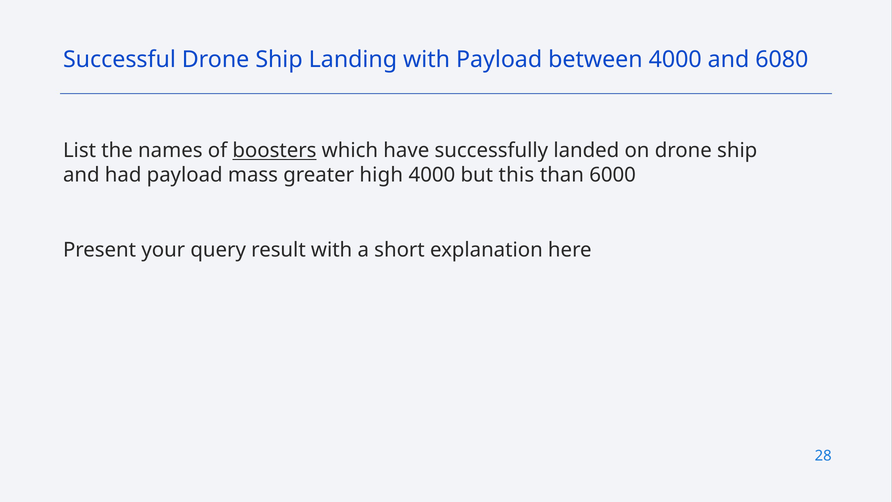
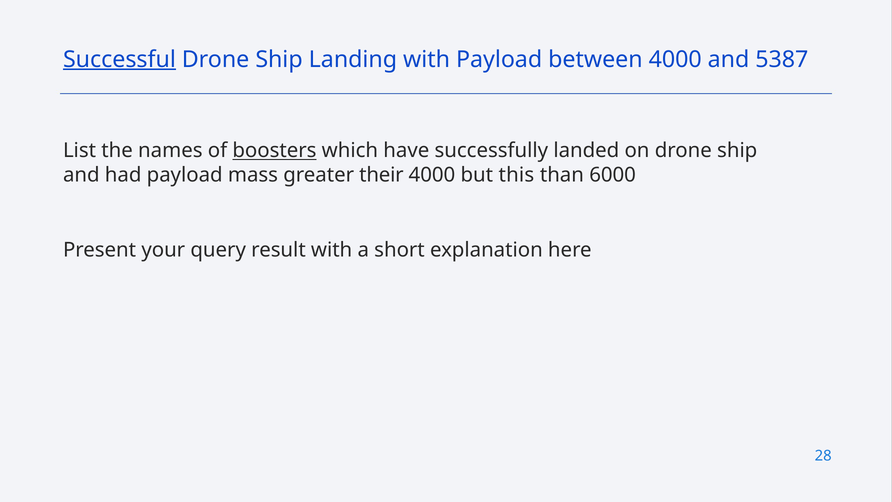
Successful underline: none -> present
6080: 6080 -> 5387
high: high -> their
